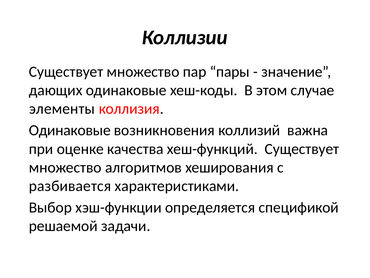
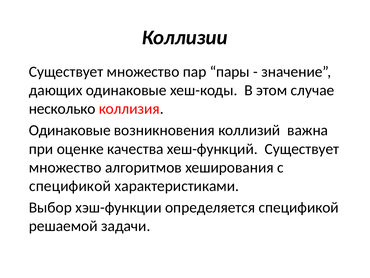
элементы: элементы -> несколько
разбивается at (70, 186): разбивается -> спецификой
